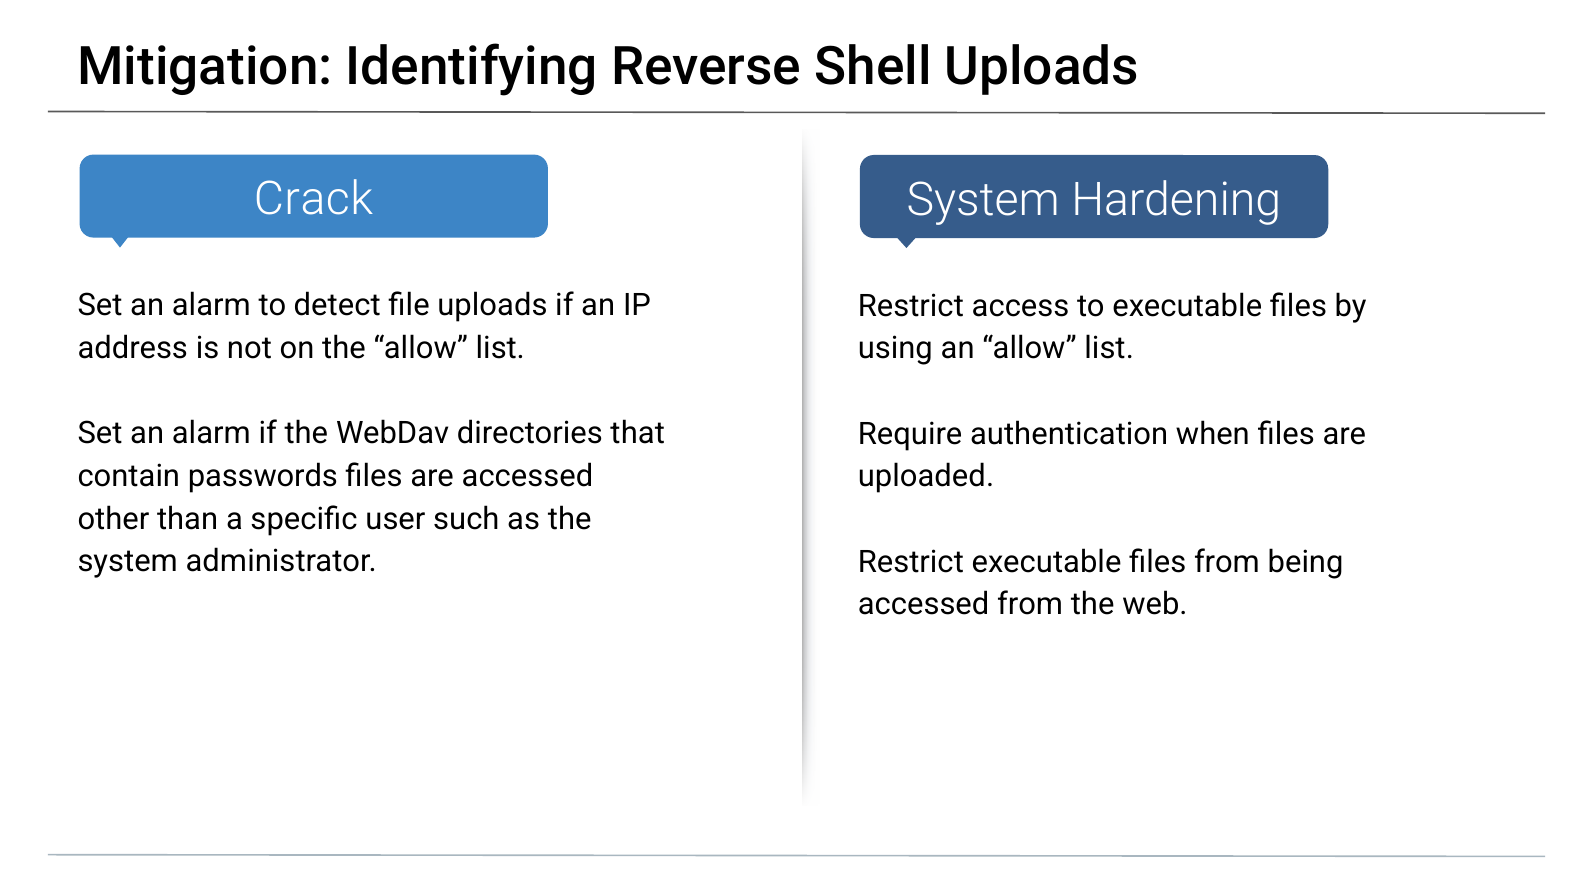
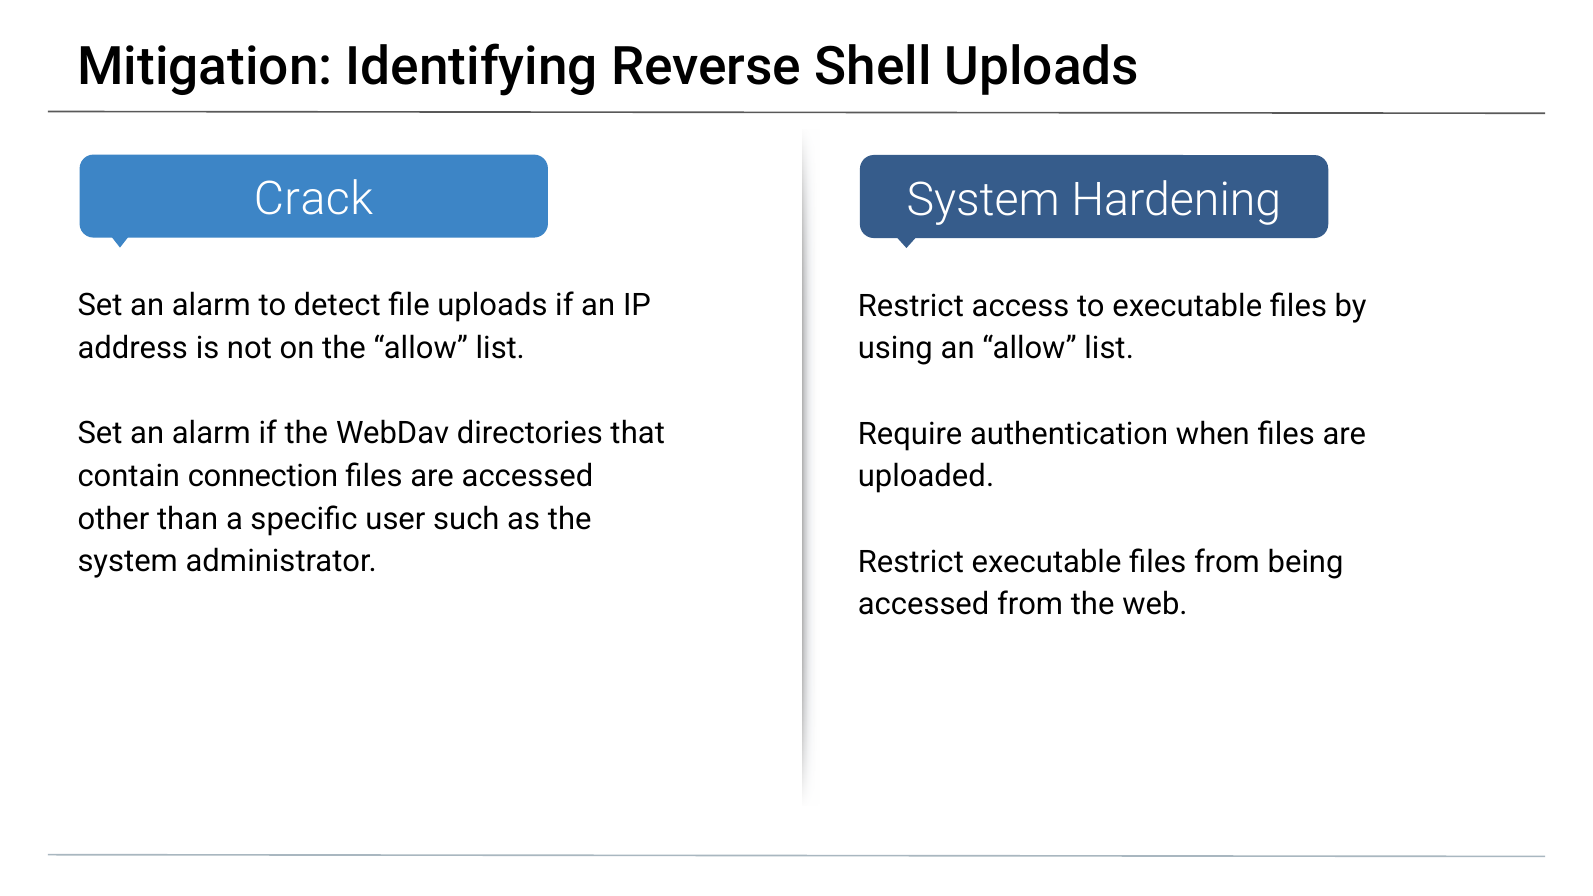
passwords: passwords -> connection
